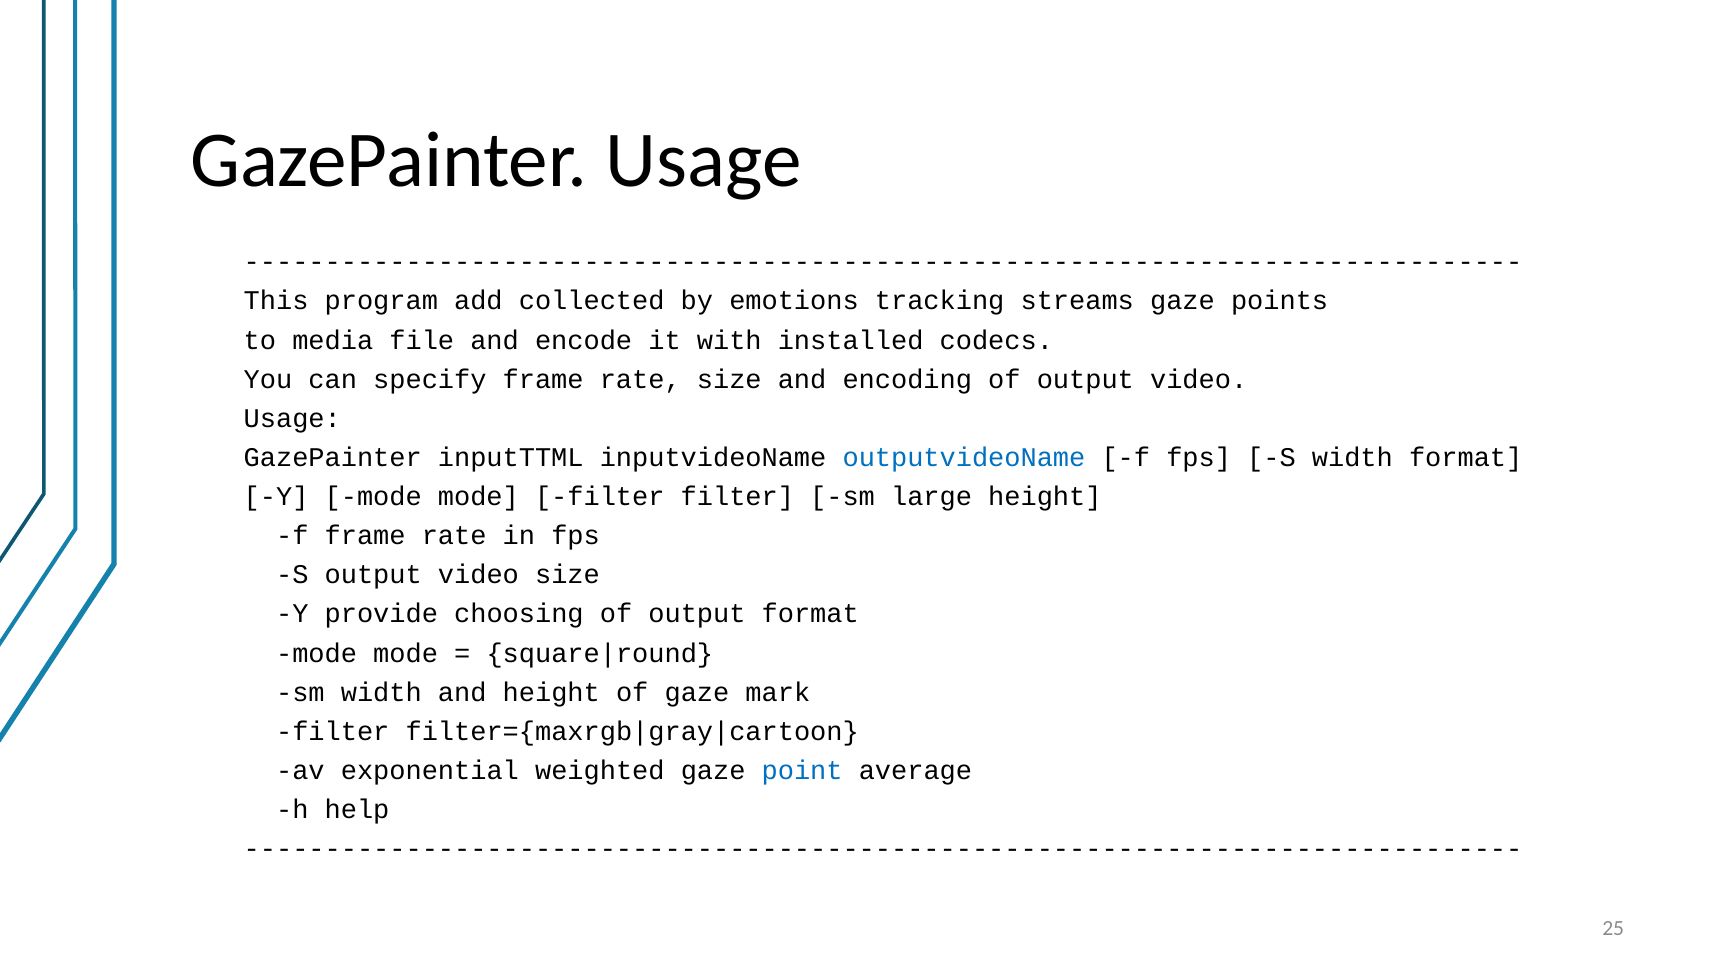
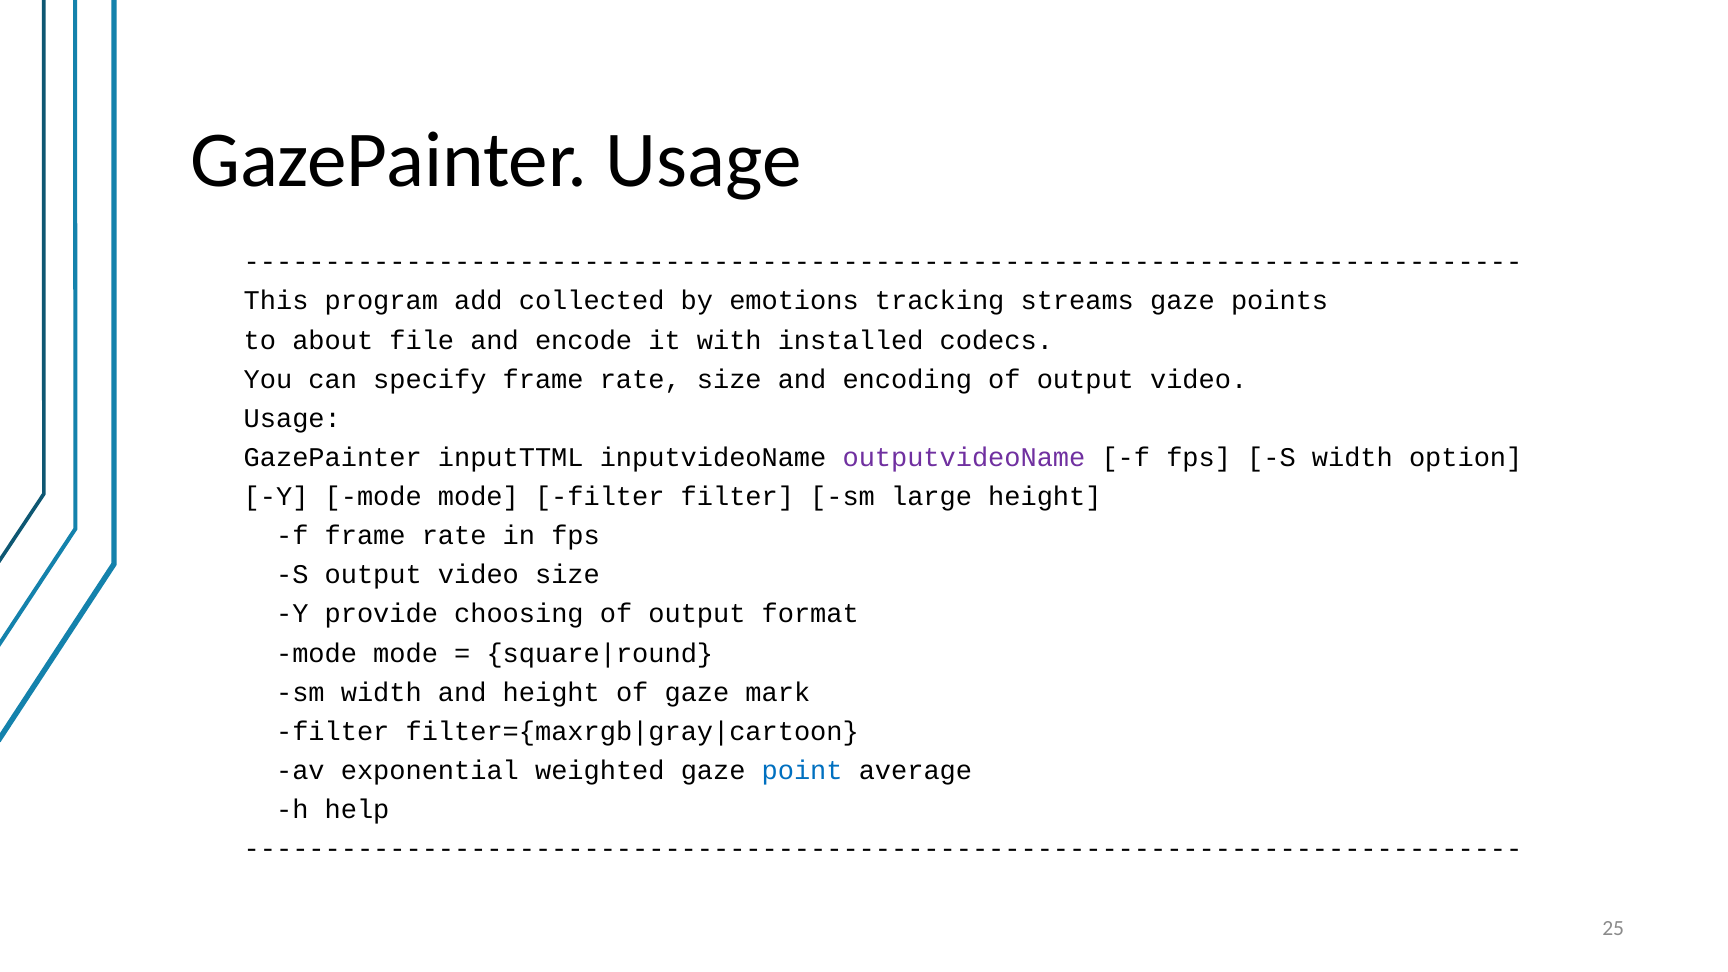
media: media -> about
outputvideoName colour: blue -> purple
width format: format -> option
